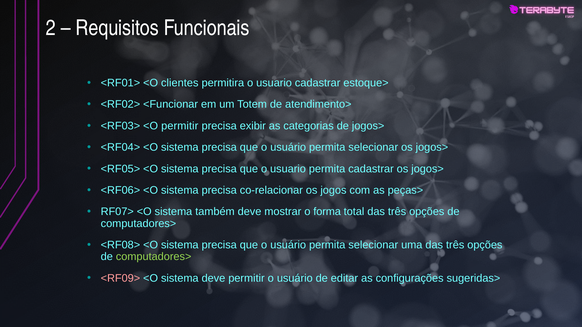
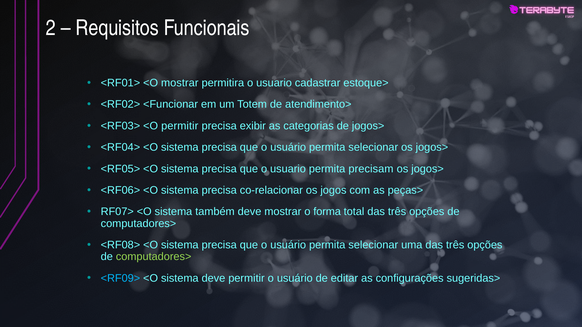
<O clientes: clientes -> mostrar
permita cadastrar: cadastrar -> precisam
<RF09> colour: pink -> light blue
